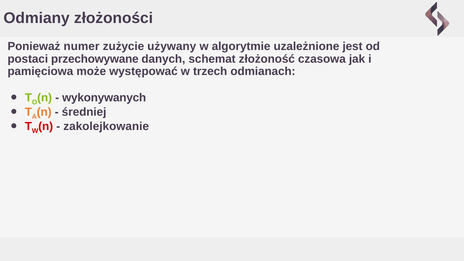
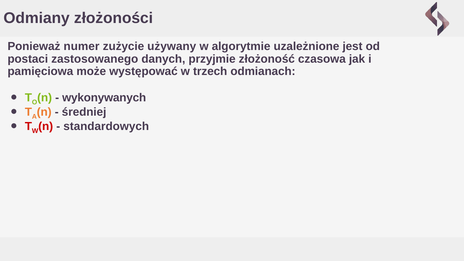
przechowywane: przechowywane -> zastosowanego
schemat: schemat -> przyjmie
zakolejkowanie: zakolejkowanie -> standardowych
